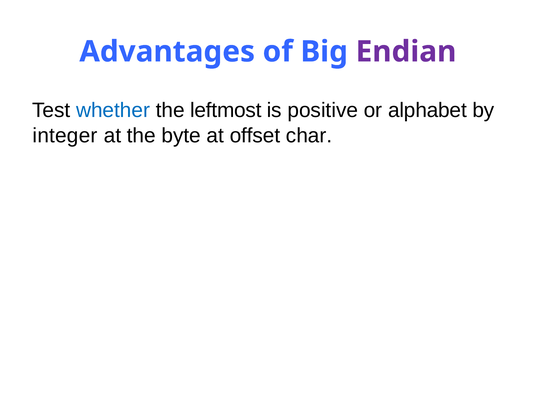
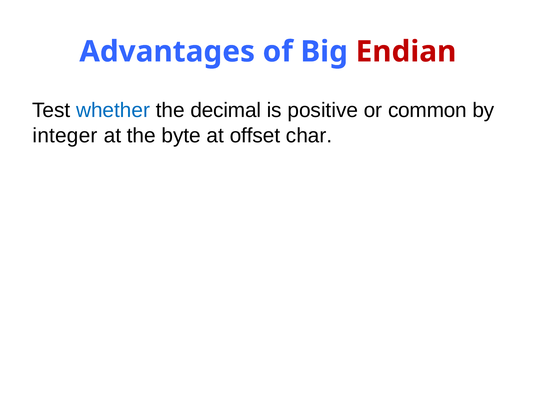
Endian colour: purple -> red
leftmost: leftmost -> decimal
alphabet: alphabet -> common
